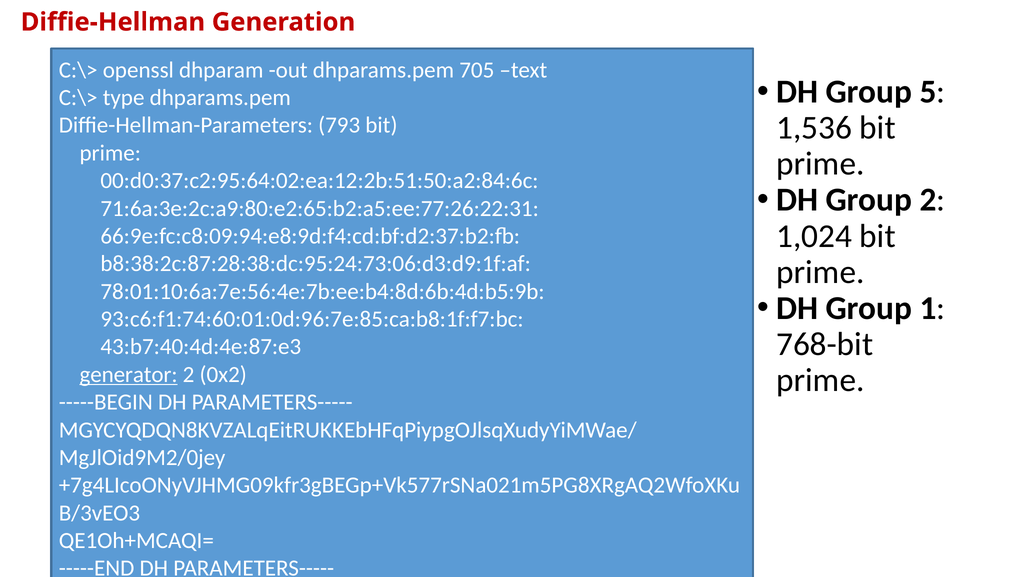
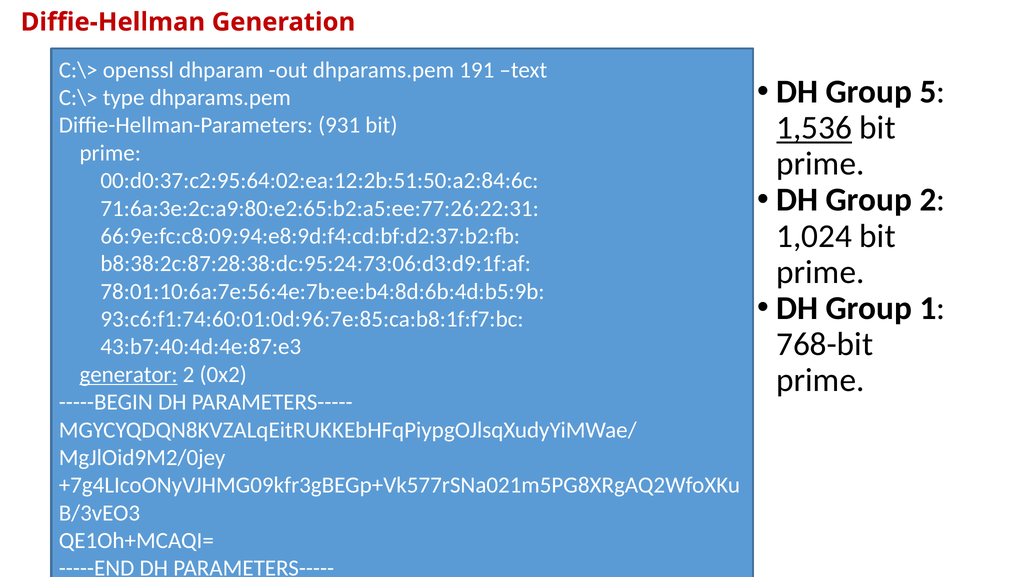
705: 705 -> 191
1,536 underline: none -> present
793: 793 -> 931
